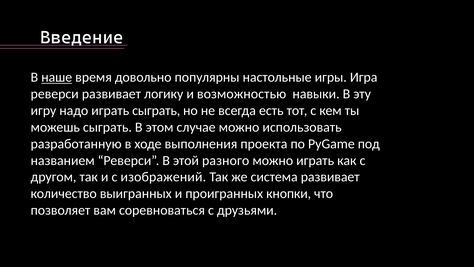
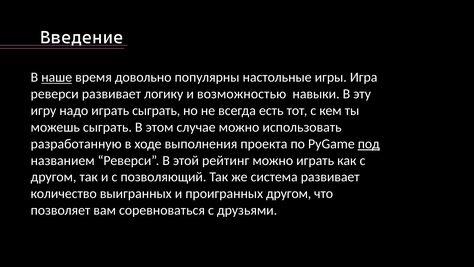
под underline: none -> present
разного: разного -> рейтинг
изображений: изображений -> позволяющий
проигранных кнопки: кнопки -> другом
